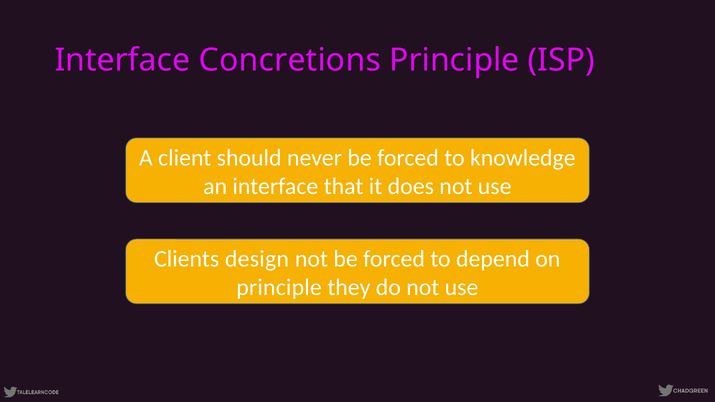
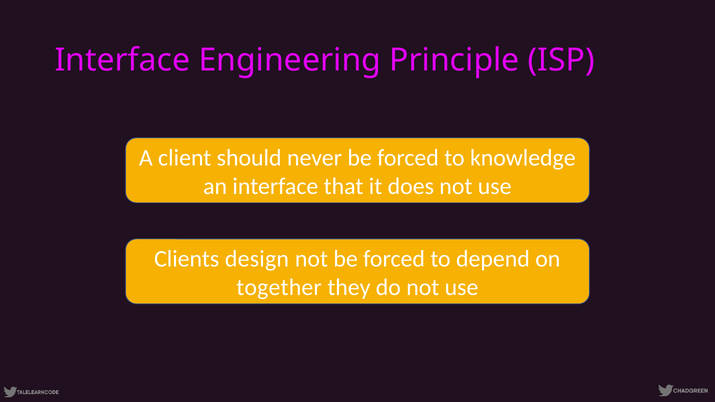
Concretions: Concretions -> Engineering
principle at (279, 287): principle -> together
